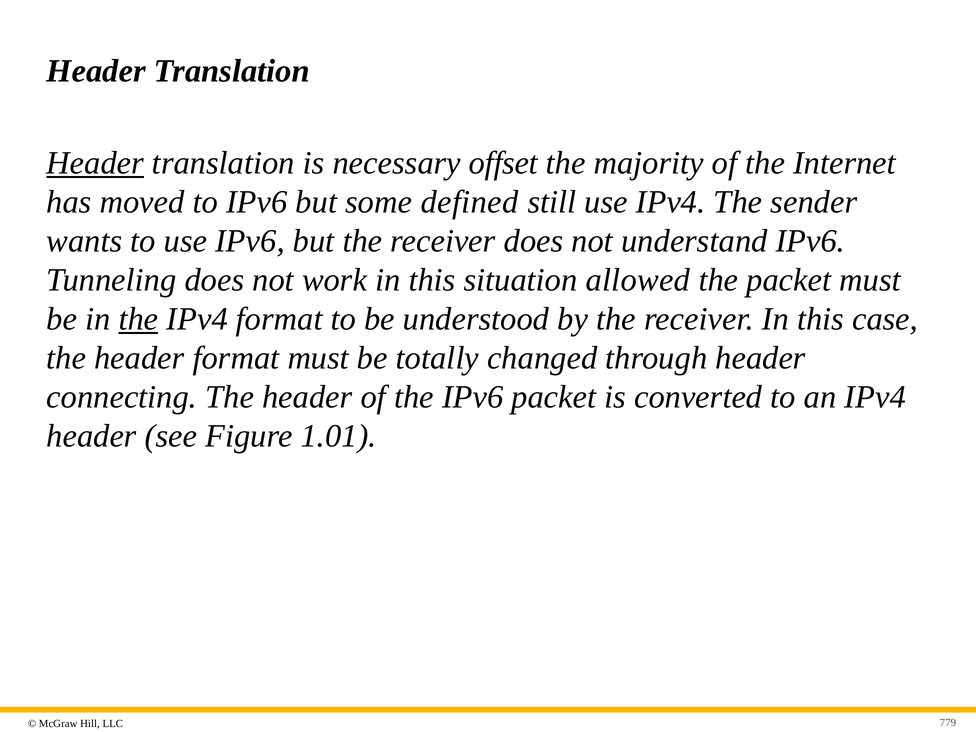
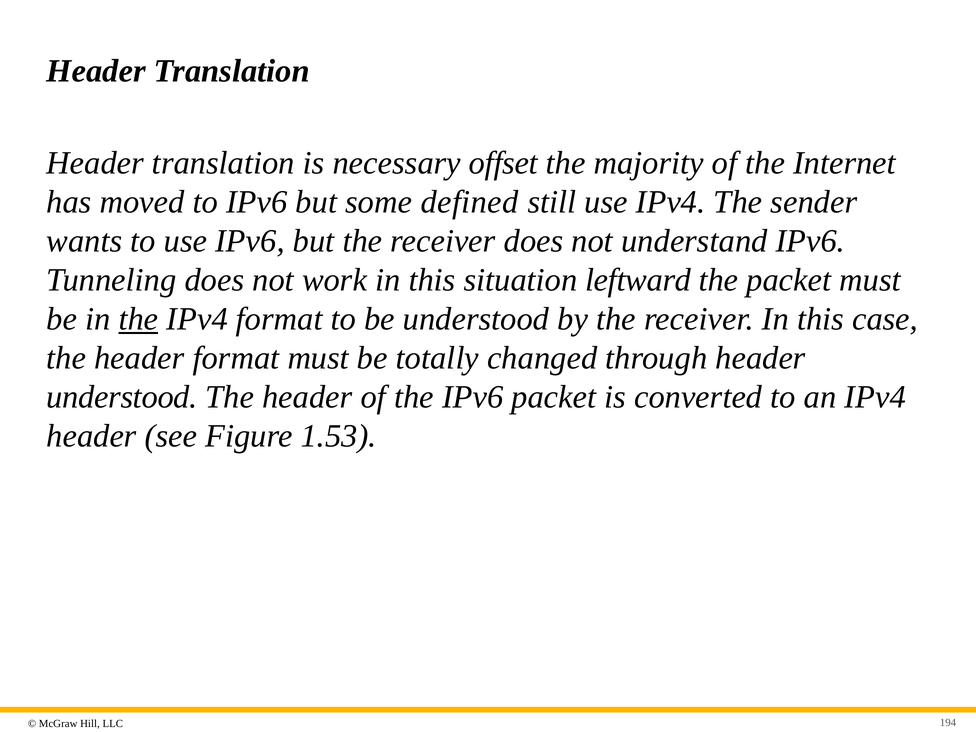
Header at (95, 163) underline: present -> none
allowed: allowed -> leftward
connecting at (122, 397): connecting -> understood
1.01: 1.01 -> 1.53
779: 779 -> 194
